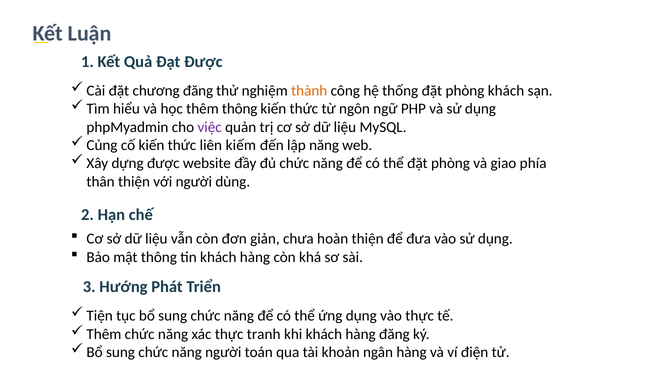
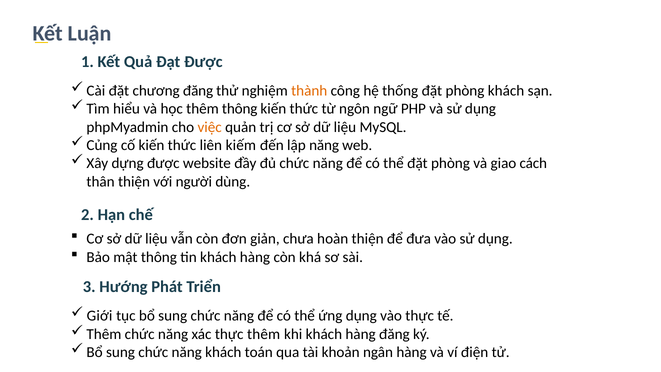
việc colour: purple -> orange
phía: phía -> cách
Tiện: Tiện -> Giới
thực tranh: tranh -> thêm
năng người: người -> khách
